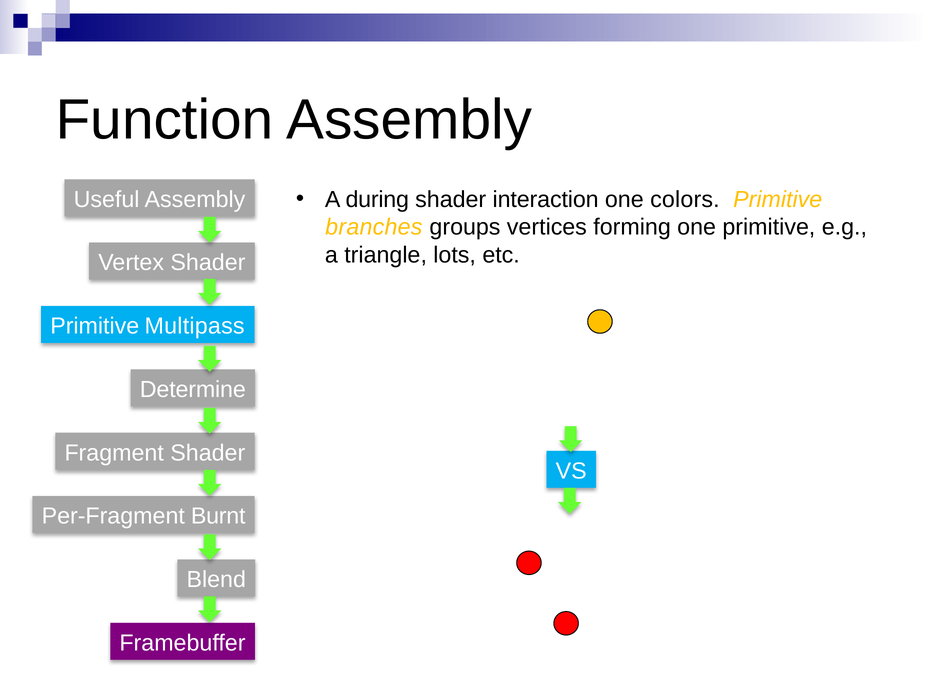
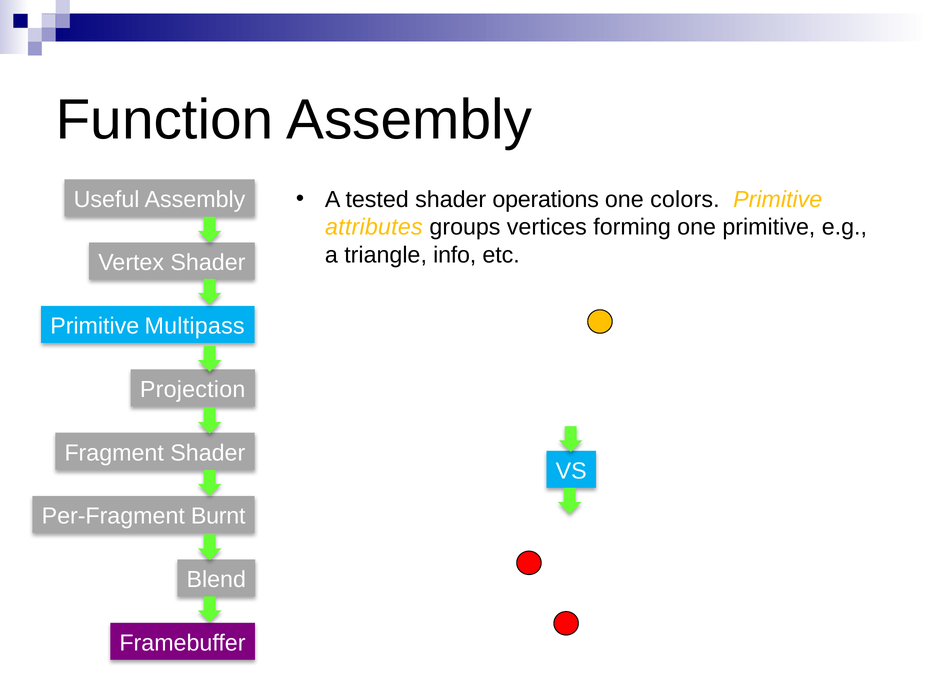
during: during -> tested
interaction: interaction -> operations
branches: branches -> attributes
lots: lots -> info
Determine: Determine -> Projection
